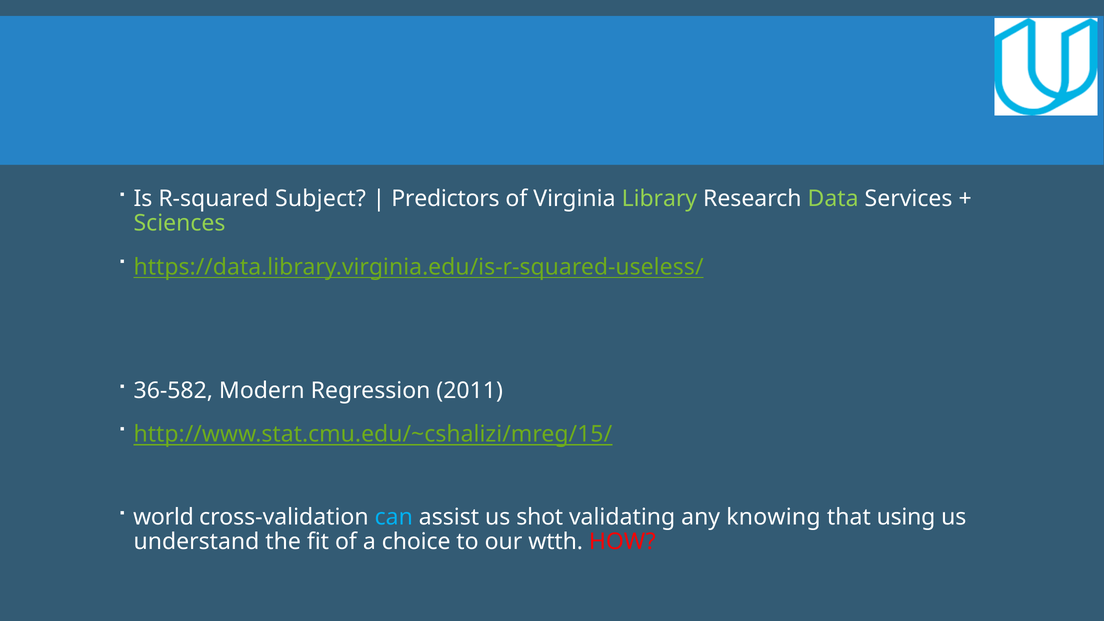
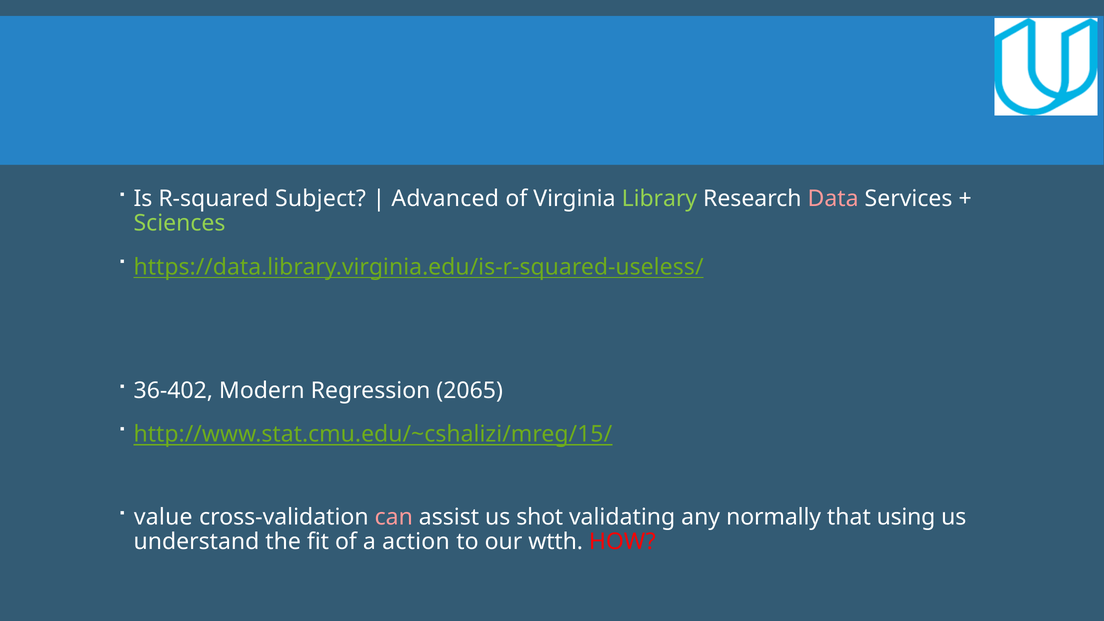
Predictors: Predictors -> Advanced
Data colour: light green -> pink
36-582: 36-582 -> 36-402
2011: 2011 -> 2065
world: world -> value
can colour: light blue -> pink
knowing: knowing -> normally
choice: choice -> action
